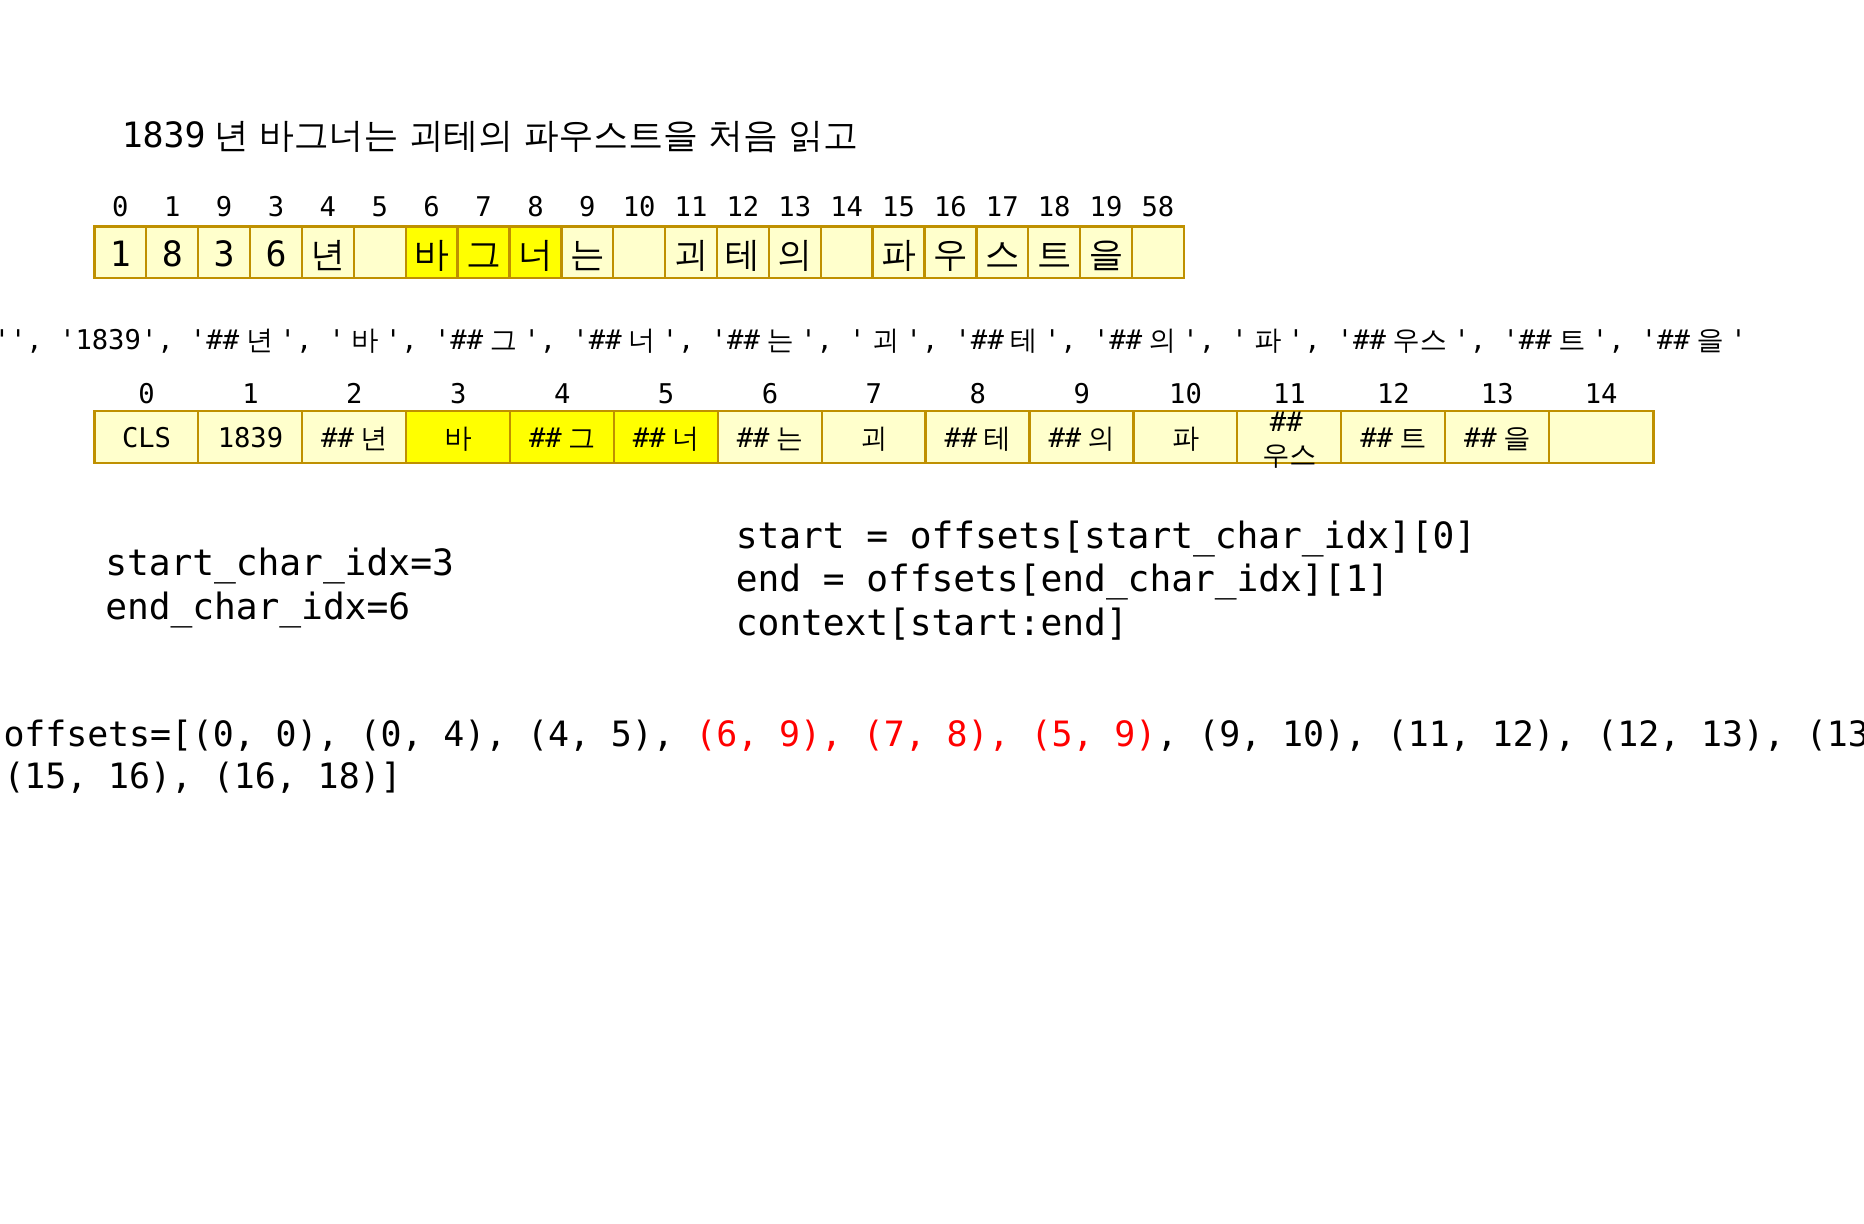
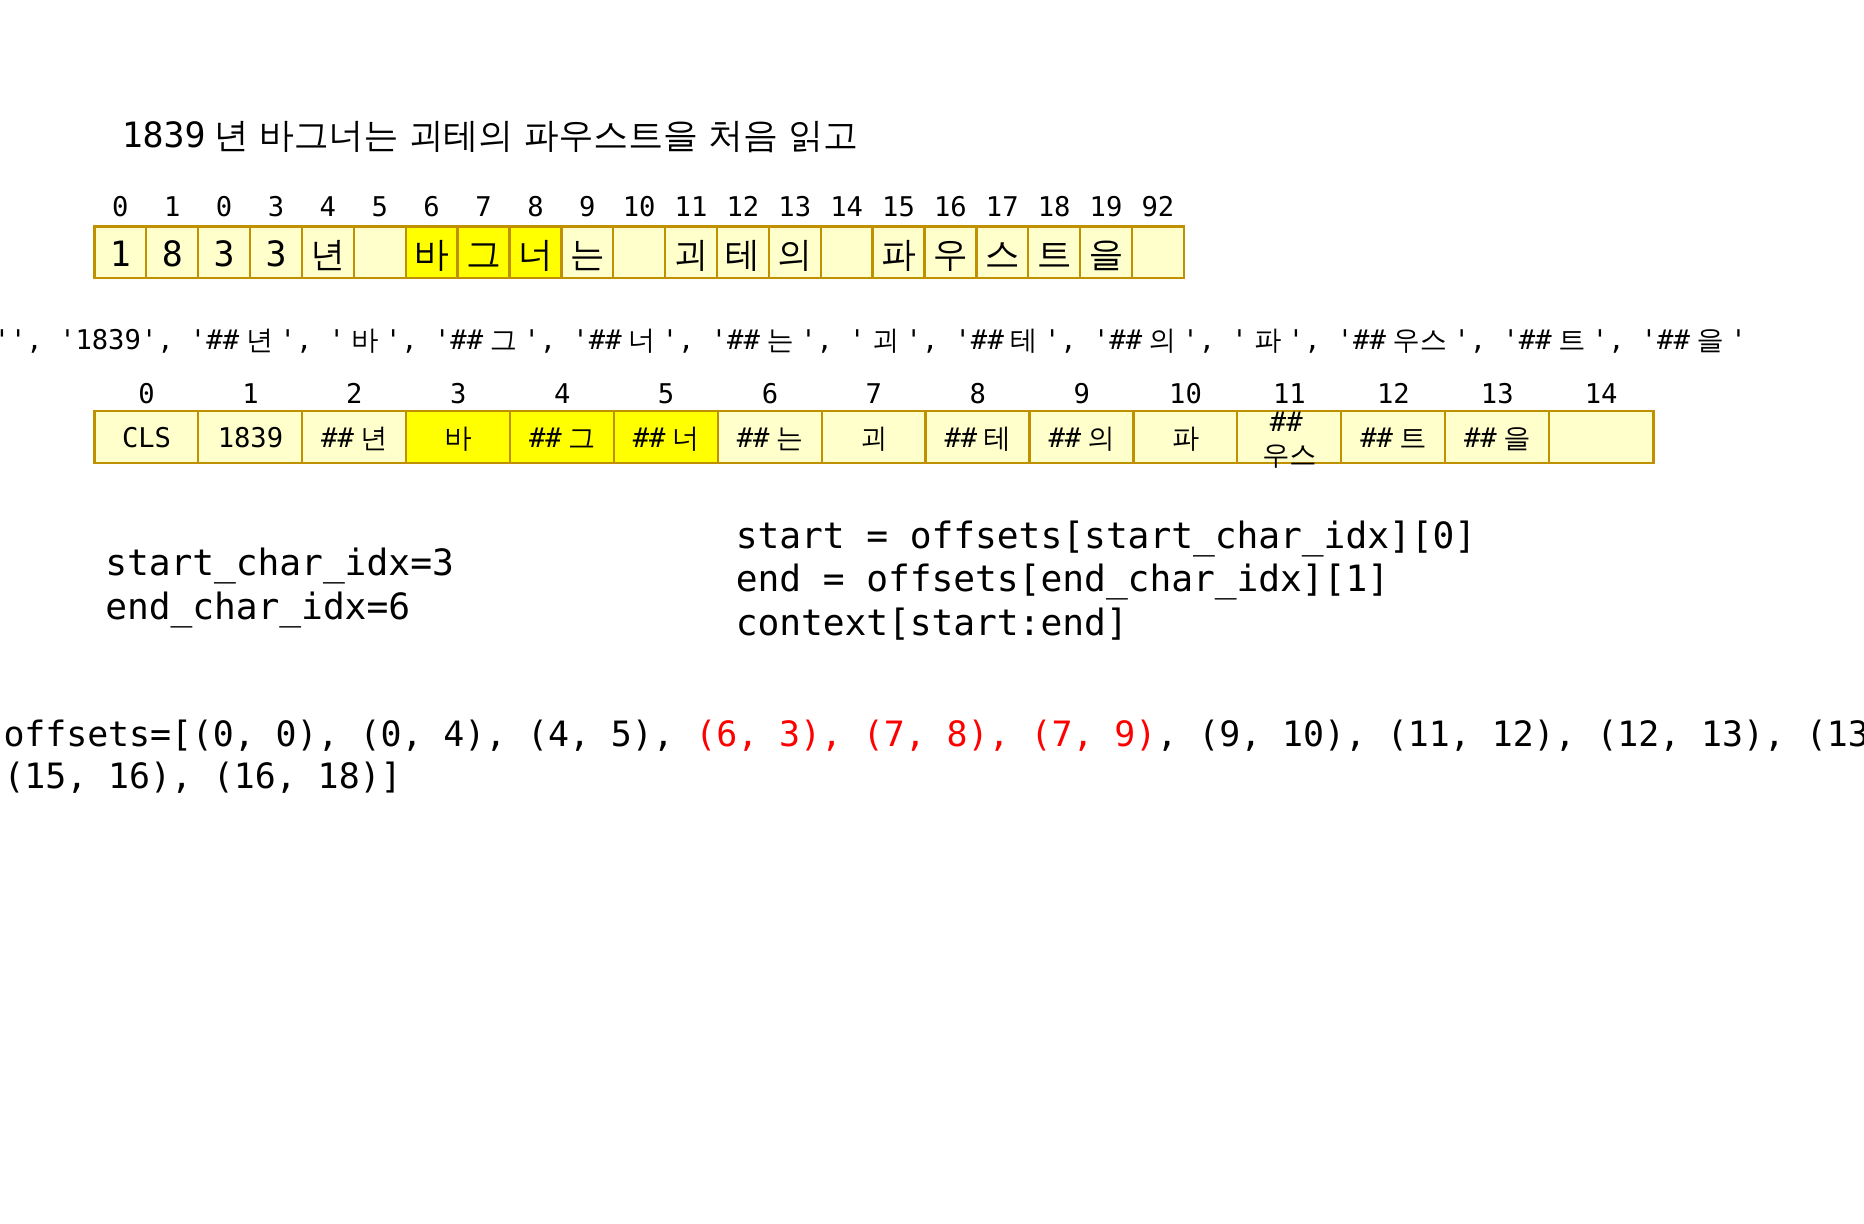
1 9: 9 -> 0
58: 58 -> 92
3 6: 6 -> 3
6 9: 9 -> 3
8 5: 5 -> 7
